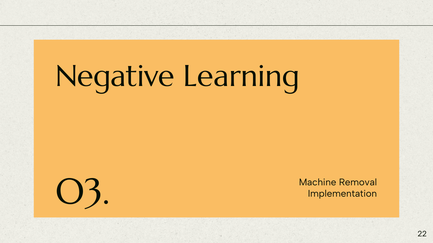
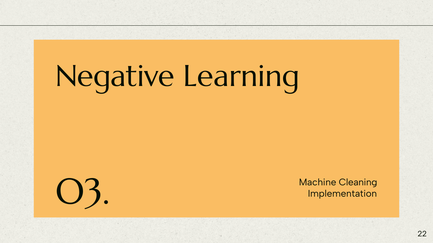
Removal: Removal -> Cleaning
